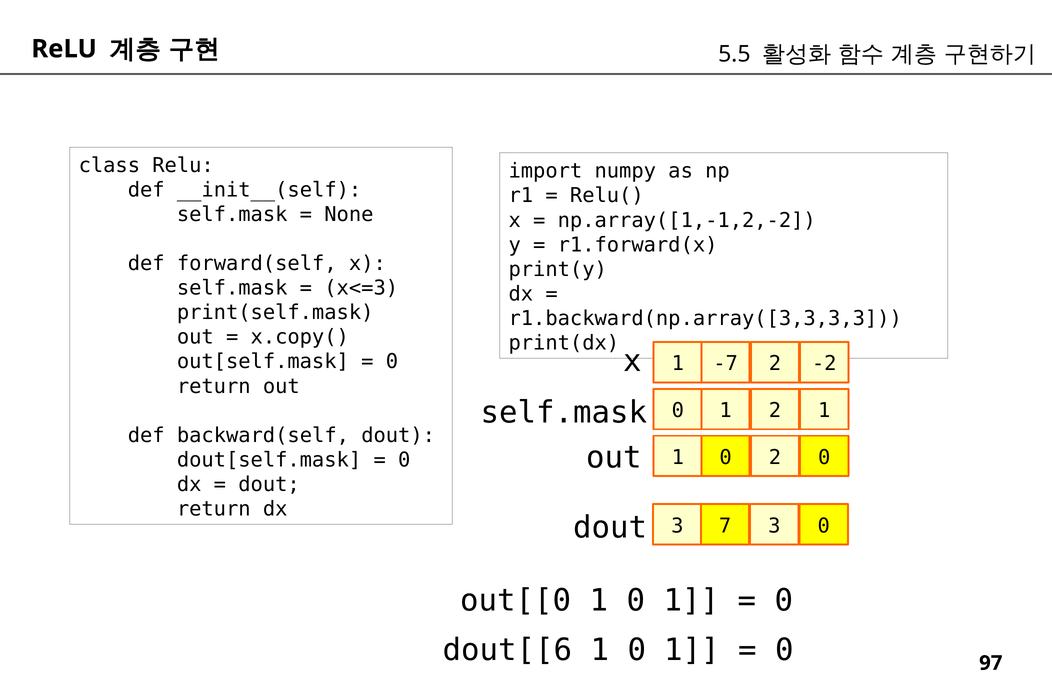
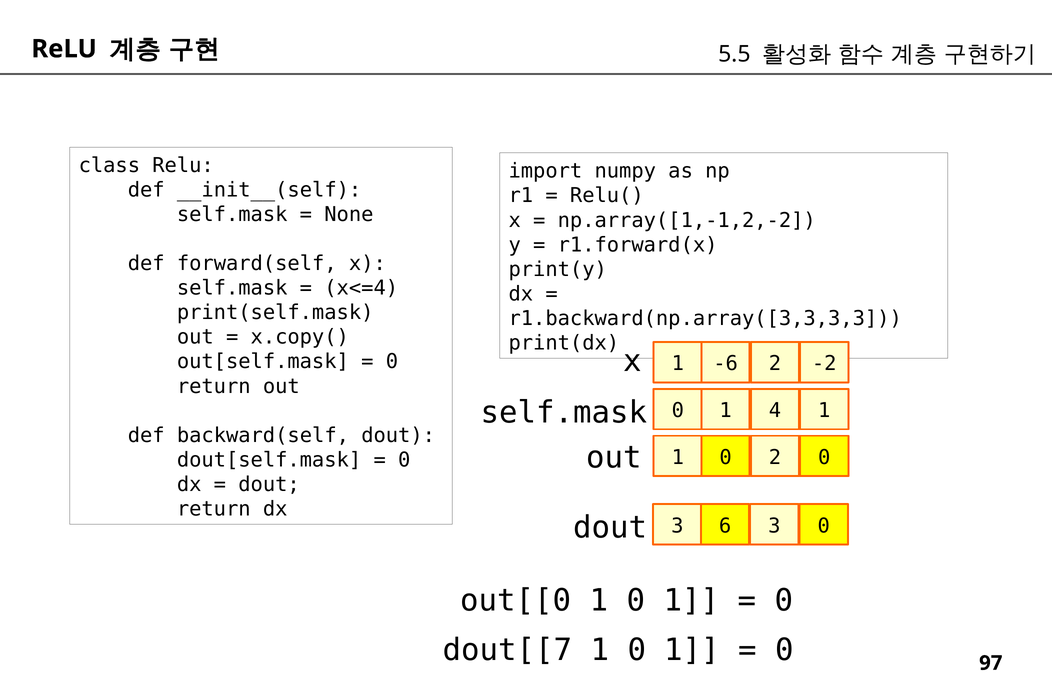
x<=3: x<=3 -> x<=4
-7: -7 -> -6
1 2: 2 -> 4
7: 7 -> 6
dout[[6: dout[[6 -> dout[[7
